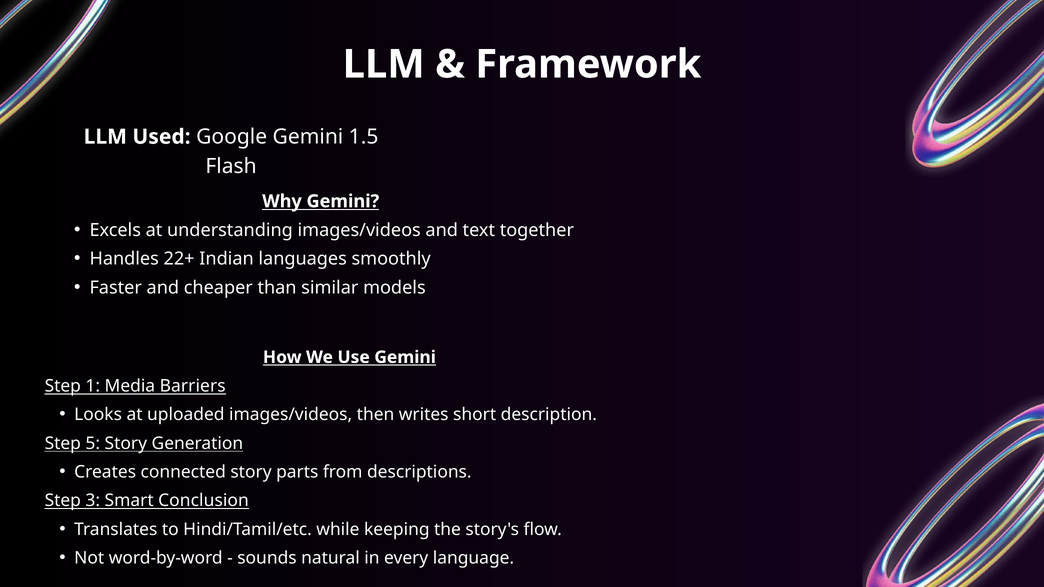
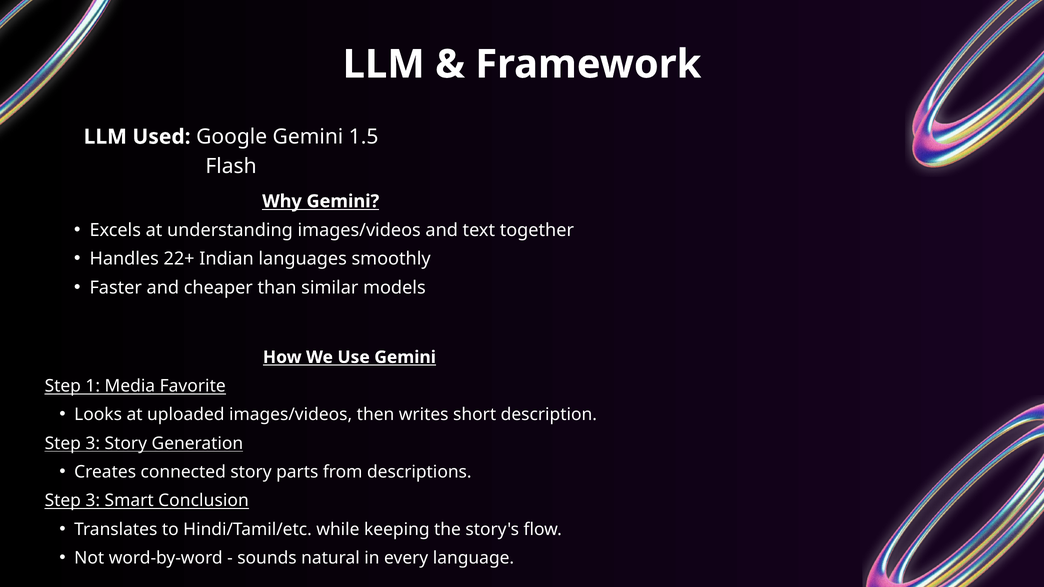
Barriers: Barriers -> Favorite
5 at (93, 444): 5 -> 3
